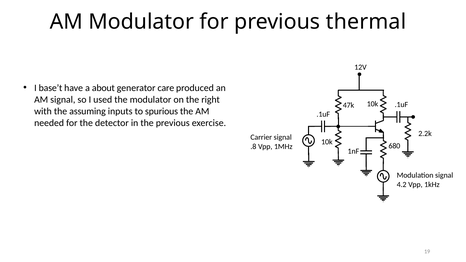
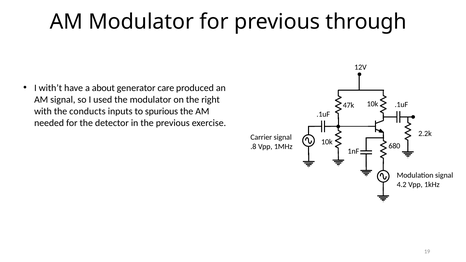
thermal: thermal -> through
base’t: base’t -> with’t
assuming: assuming -> conducts
